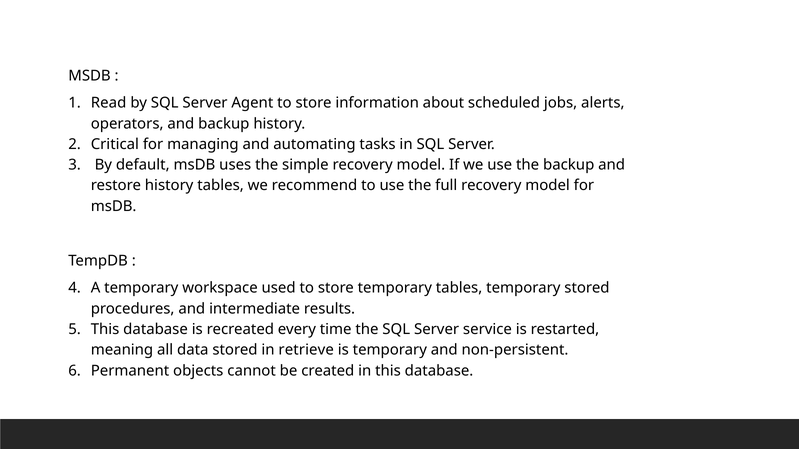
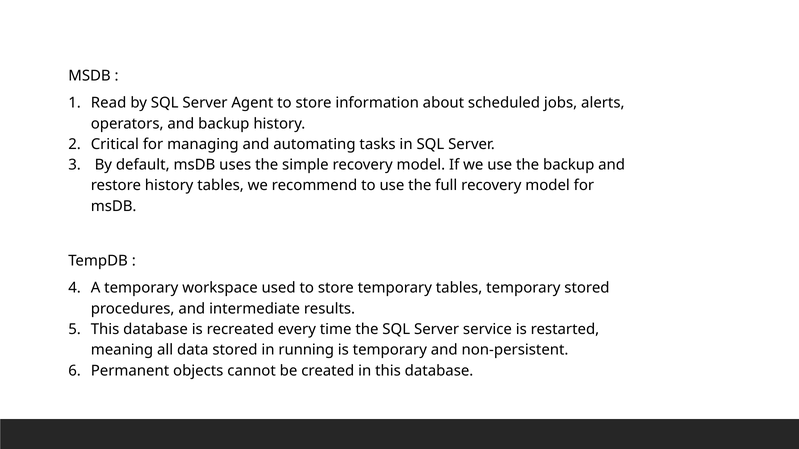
retrieve: retrieve -> running
